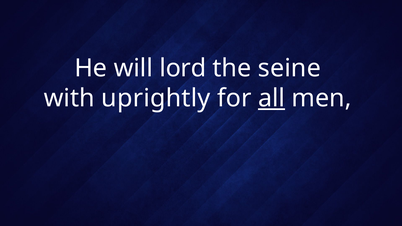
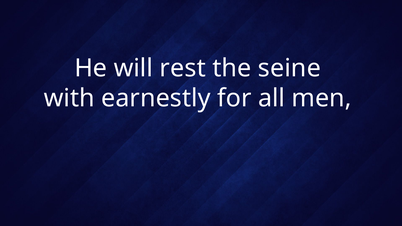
lord: lord -> rest
uprightly: uprightly -> earnestly
all underline: present -> none
